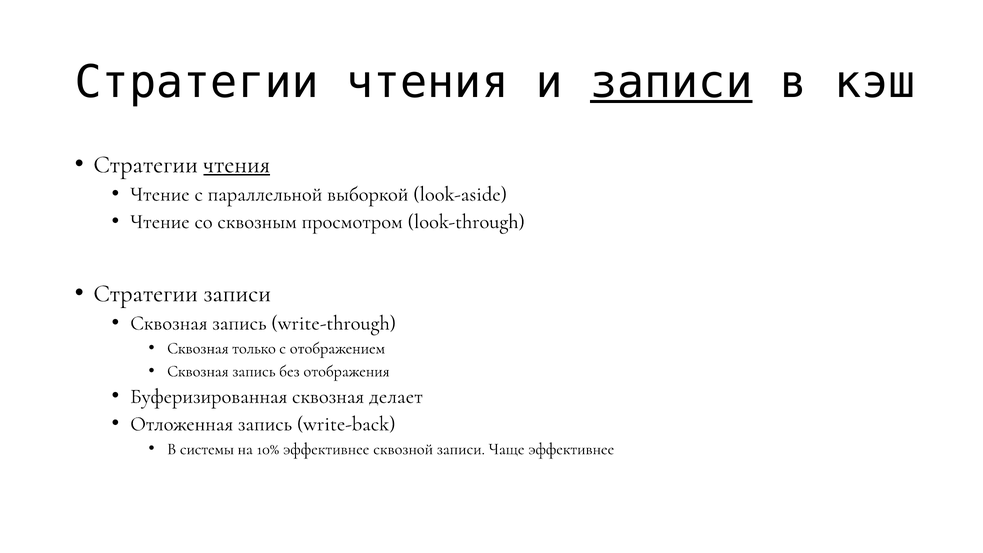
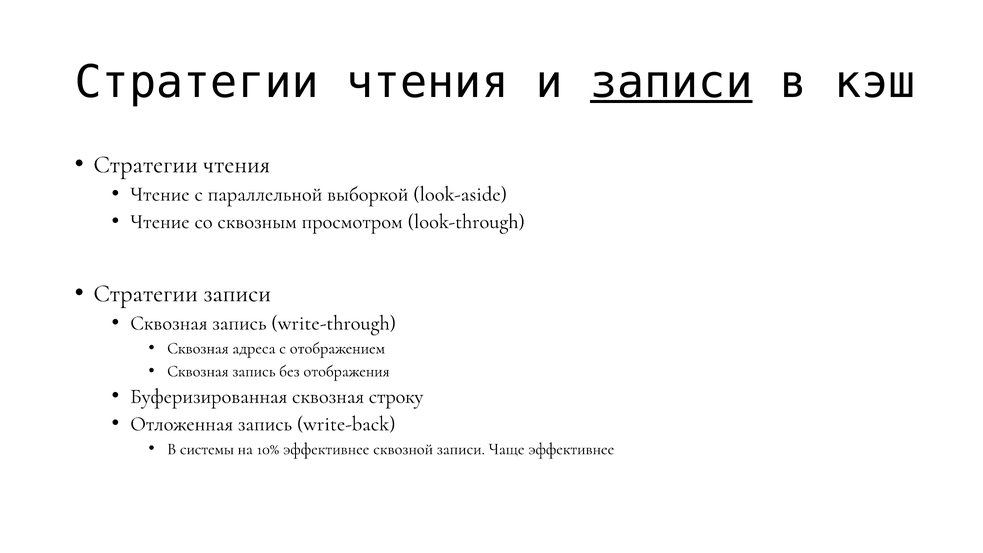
чтения at (237, 164) underline: present -> none
только: только -> адреса
делает: делает -> строку
